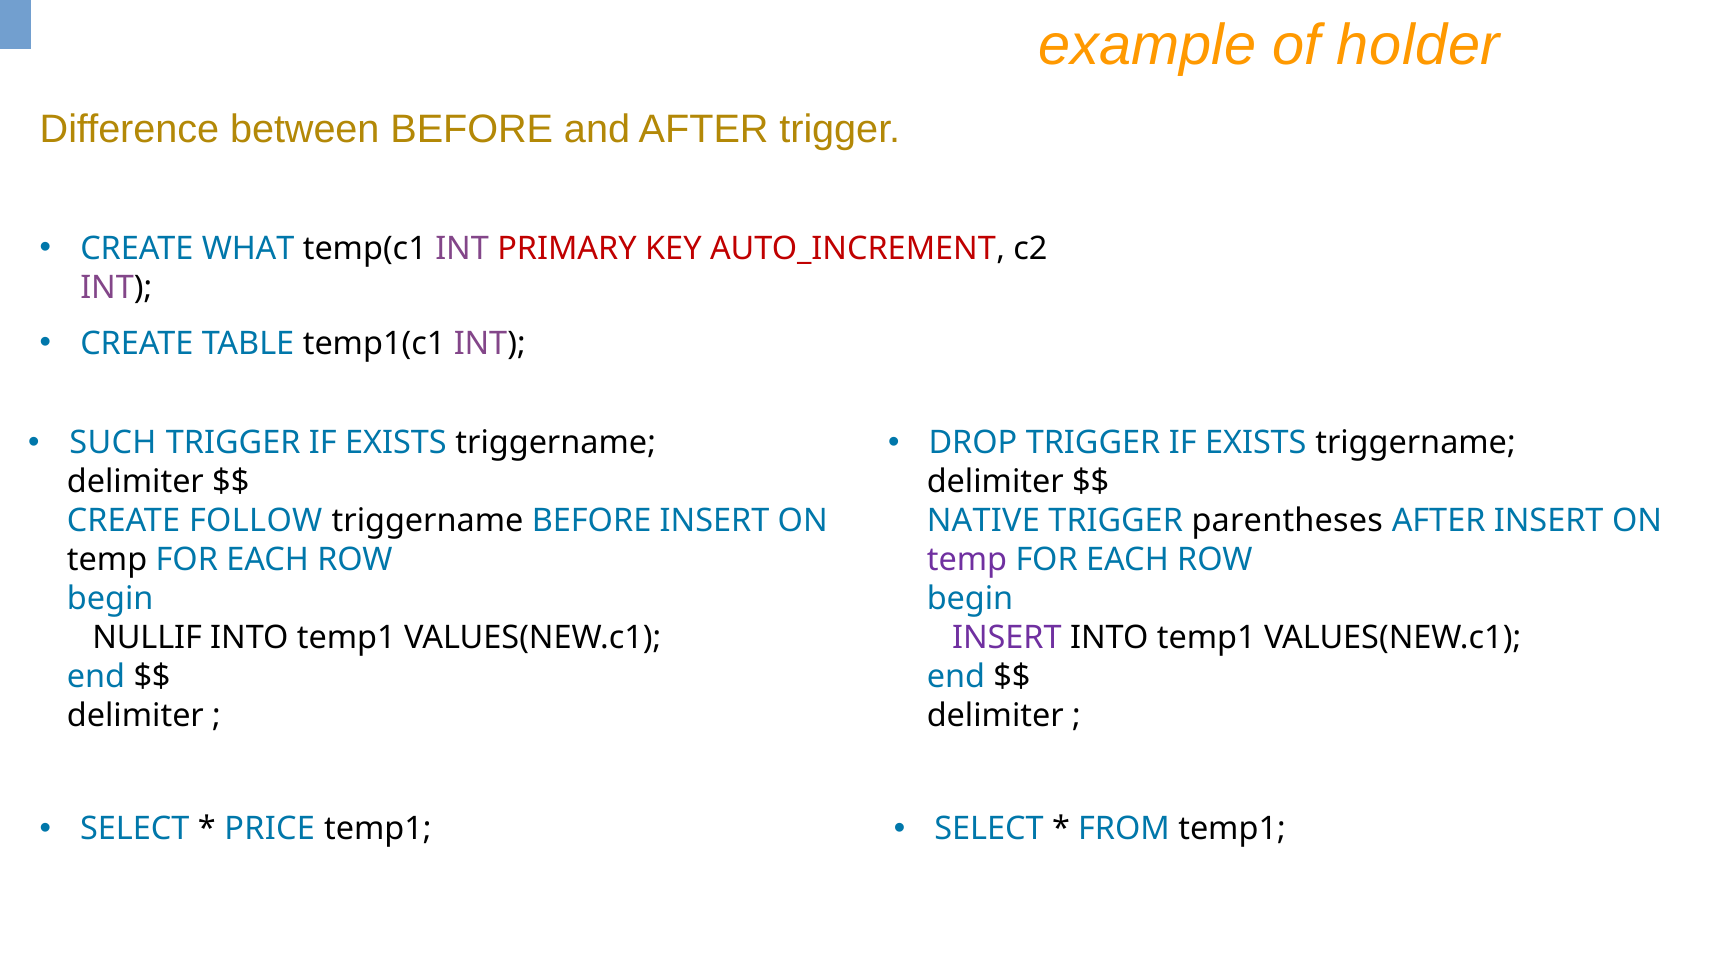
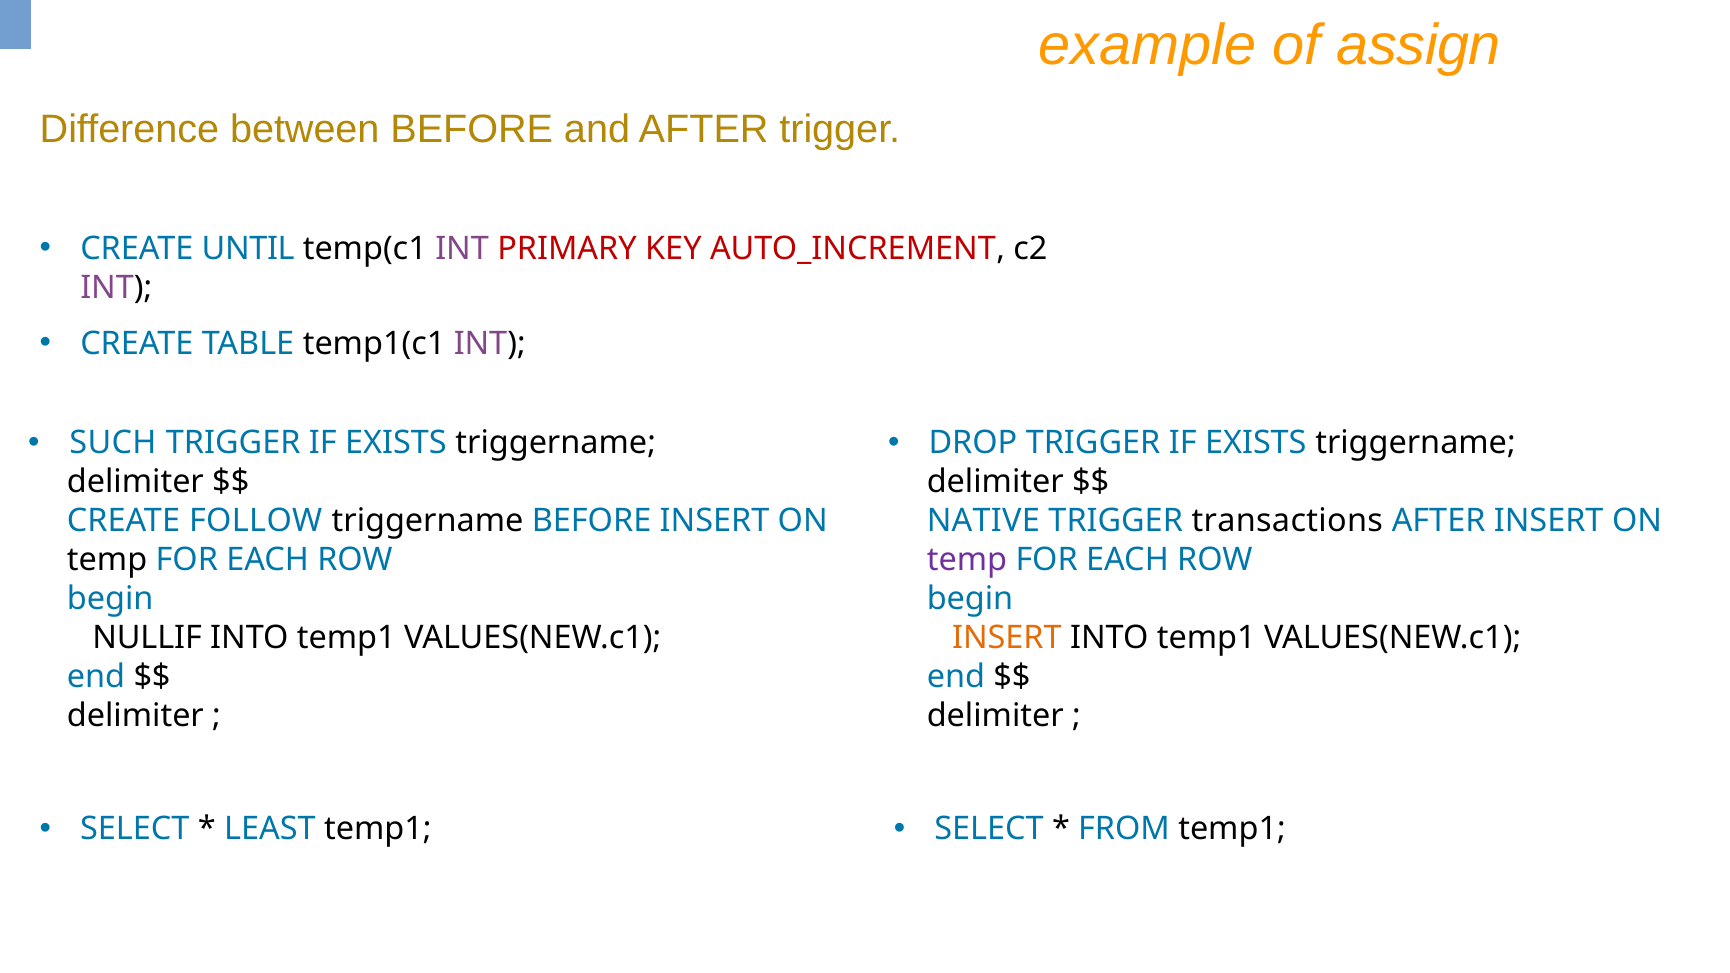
holder: holder -> assign
WHAT: WHAT -> UNTIL
parentheses: parentheses -> transactions
INSERT at (1007, 638) colour: purple -> orange
PRICE: PRICE -> LEAST
